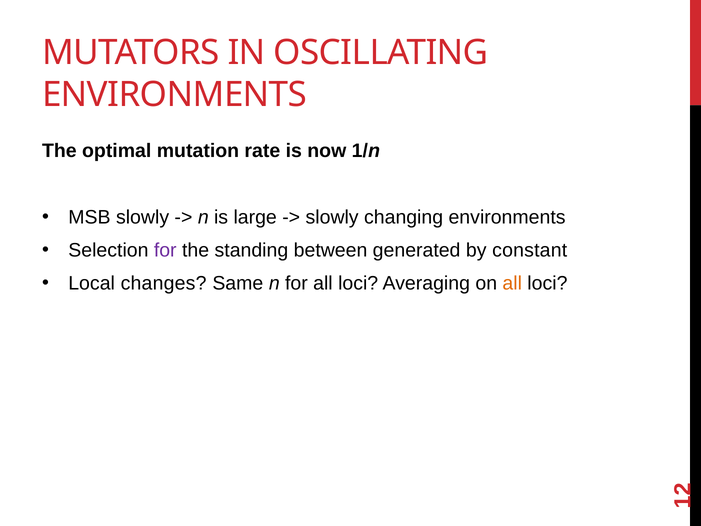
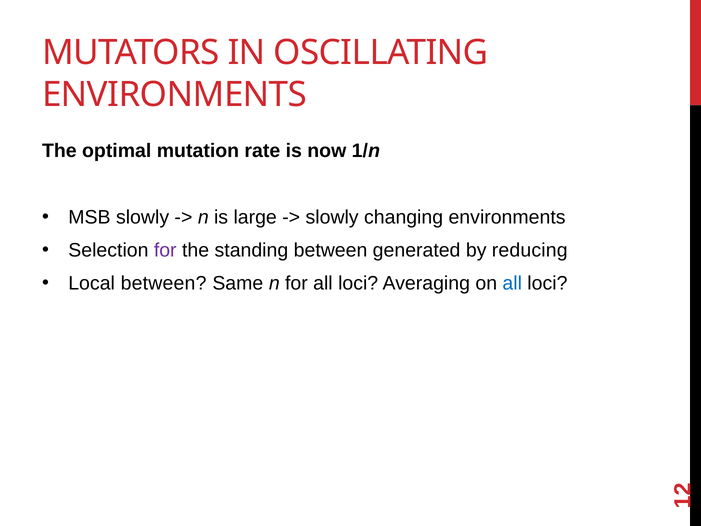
constant: constant -> reducing
Local changes: changes -> between
all at (512, 283) colour: orange -> blue
